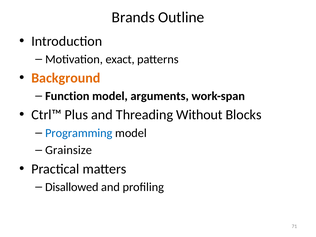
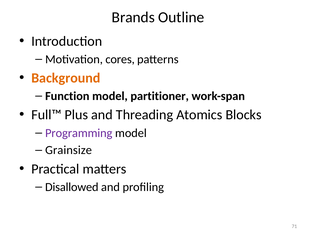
exact: exact -> cores
arguments: arguments -> partitioner
Ctrl™: Ctrl™ -> Full™
Without: Without -> Atomics
Programming colour: blue -> purple
